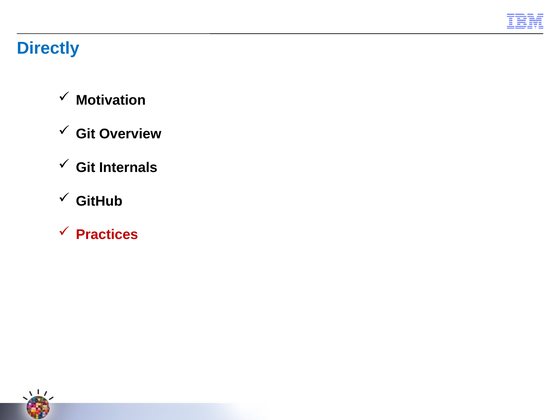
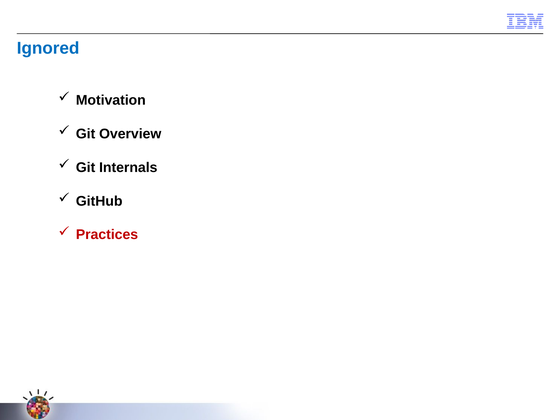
Directly: Directly -> Ignored
